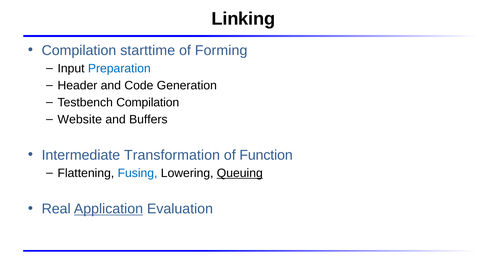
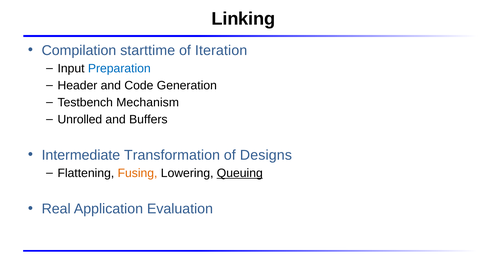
Forming: Forming -> Iteration
Testbench Compilation: Compilation -> Mechanism
Website: Website -> Unrolled
Function: Function -> Designs
Fusing colour: blue -> orange
Application underline: present -> none
